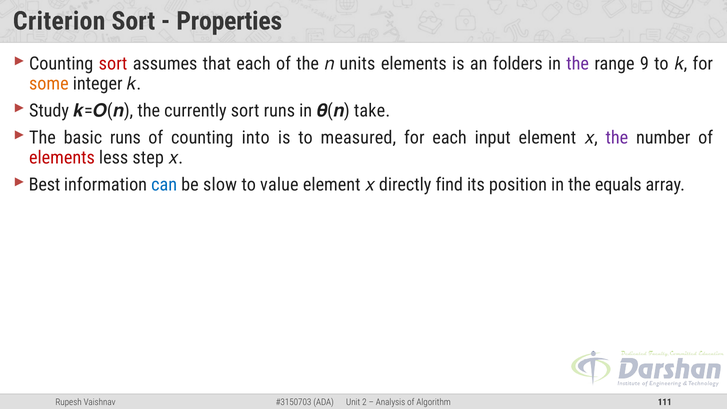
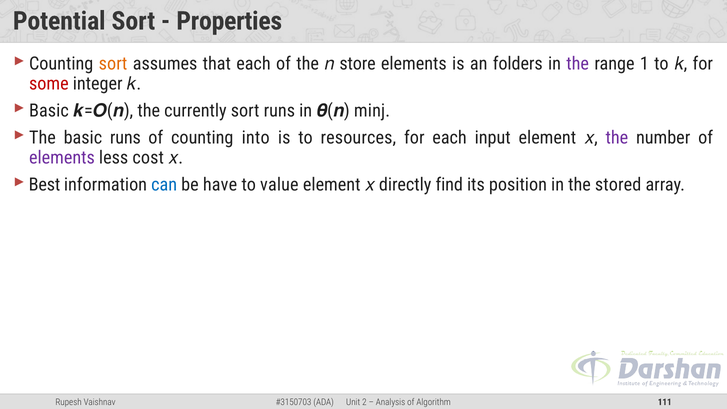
Criterion: Criterion -> Potential
sort at (113, 64) colour: red -> orange
units: units -> store
9: 9 -> 1
some colour: orange -> red
Study at (49, 111): Study -> Basic
take: take -> minj
measured: measured -> resources
elements at (62, 158) colour: red -> purple
step: step -> cost
slow: slow -> have
equals: equals -> stored
